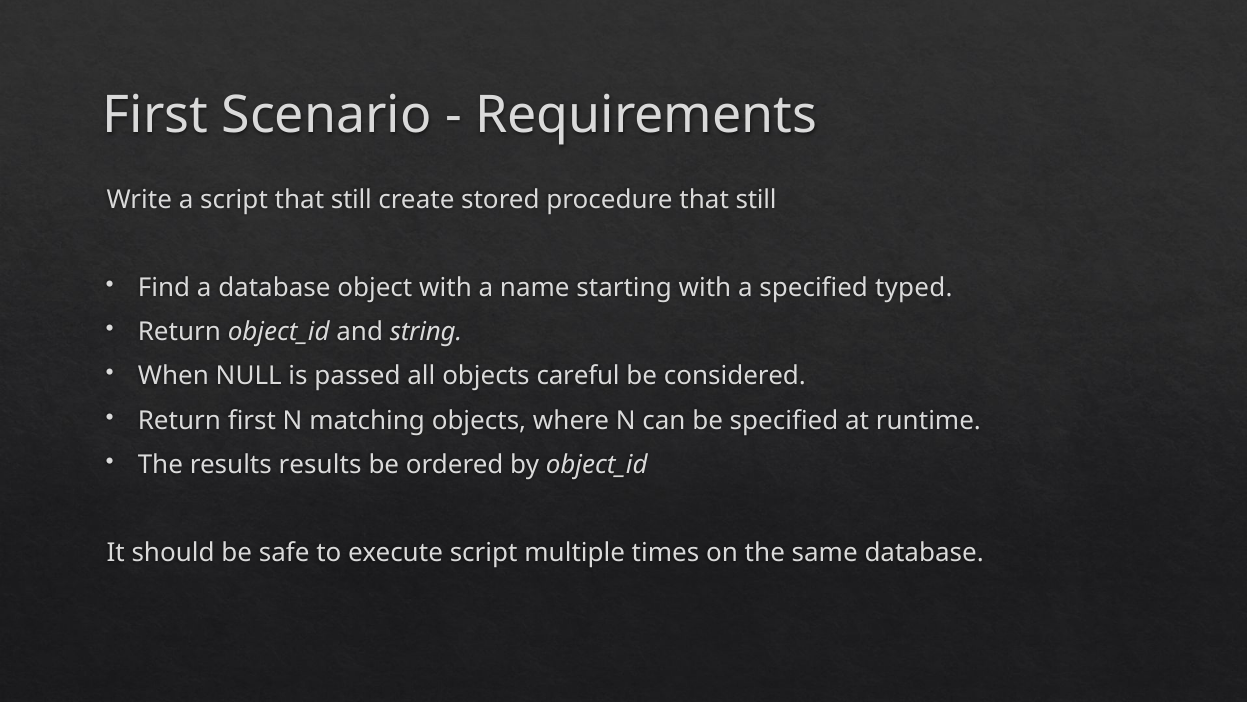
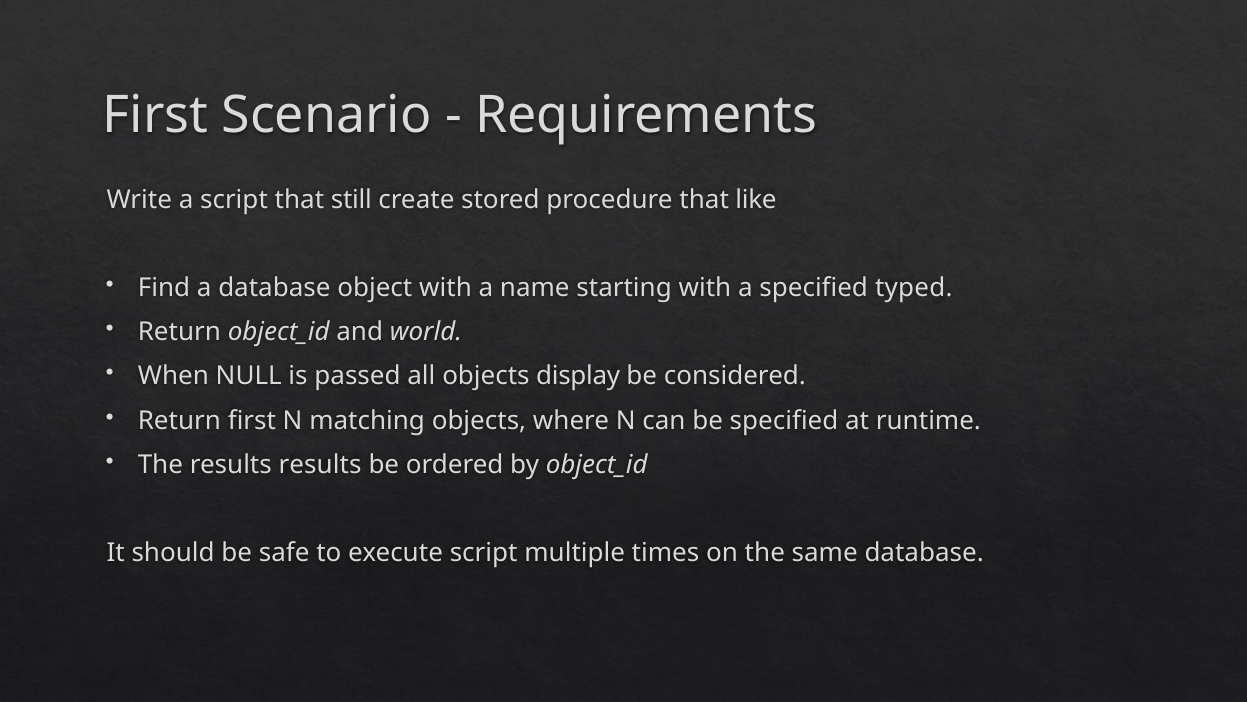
procedure that still: still -> like
string: string -> world
careful: careful -> display
